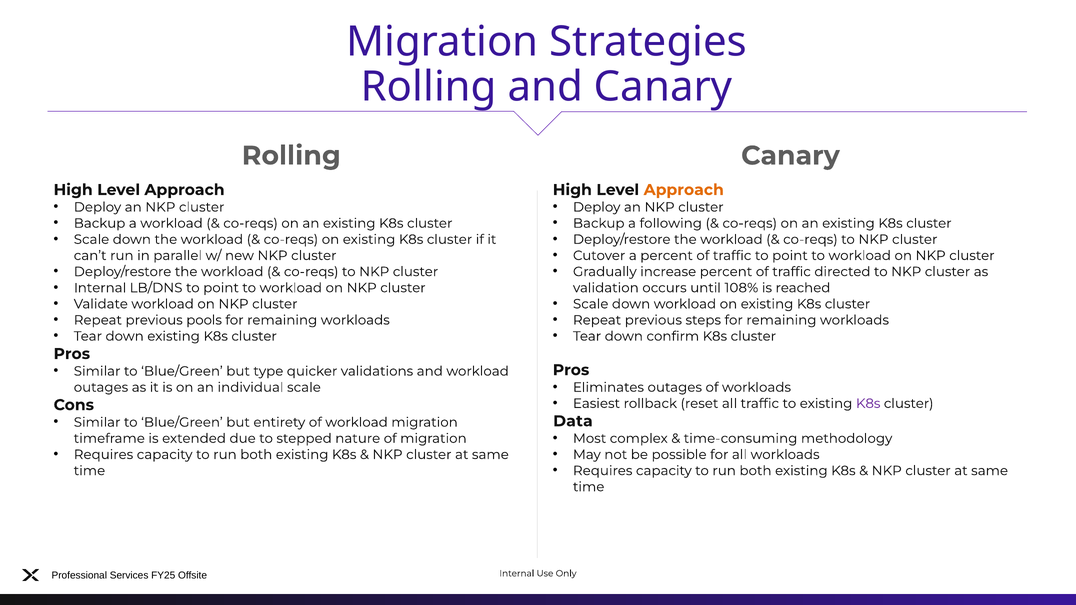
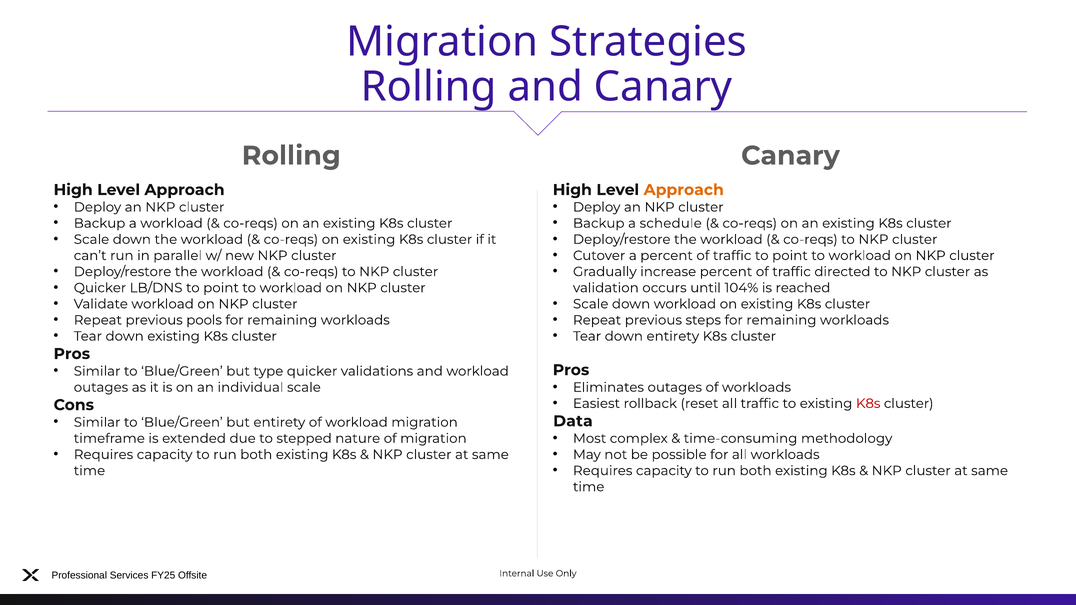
following: following -> schedule
Internal at (100, 288): Internal -> Quicker
108%: 108% -> 104%
down confirm: confirm -> entirety
K8s at (868, 404) colour: purple -> red
